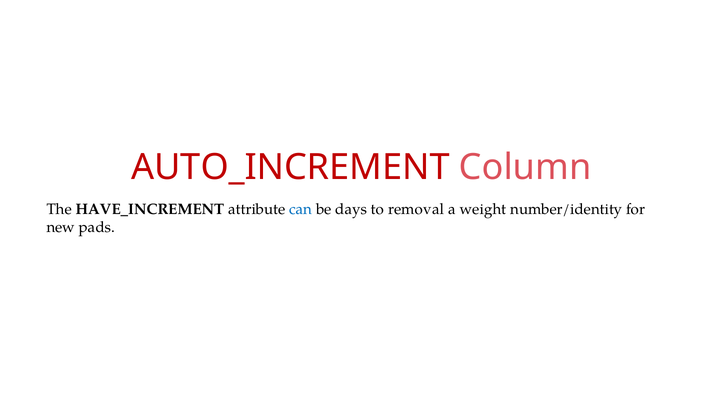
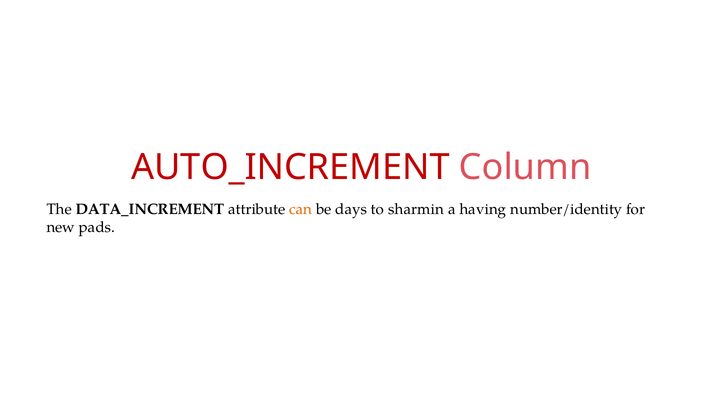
HAVE_INCREMENT: HAVE_INCREMENT -> DATA_INCREMENT
can colour: blue -> orange
removal: removal -> sharmin
weight: weight -> having
